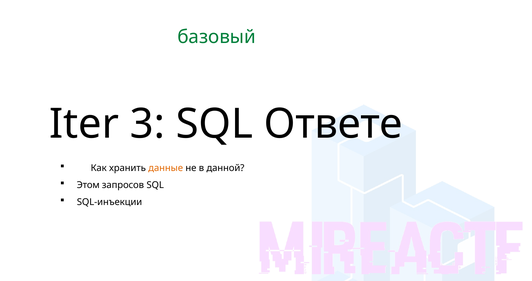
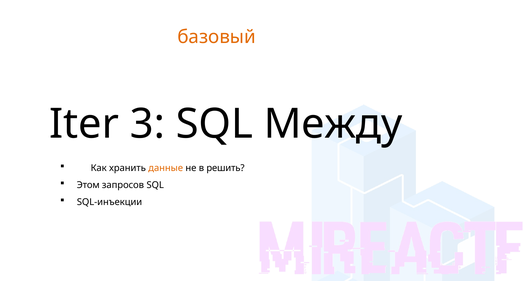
базовый colour: green -> orange
Ответе: Ответе -> Между
данной: данной -> решить
